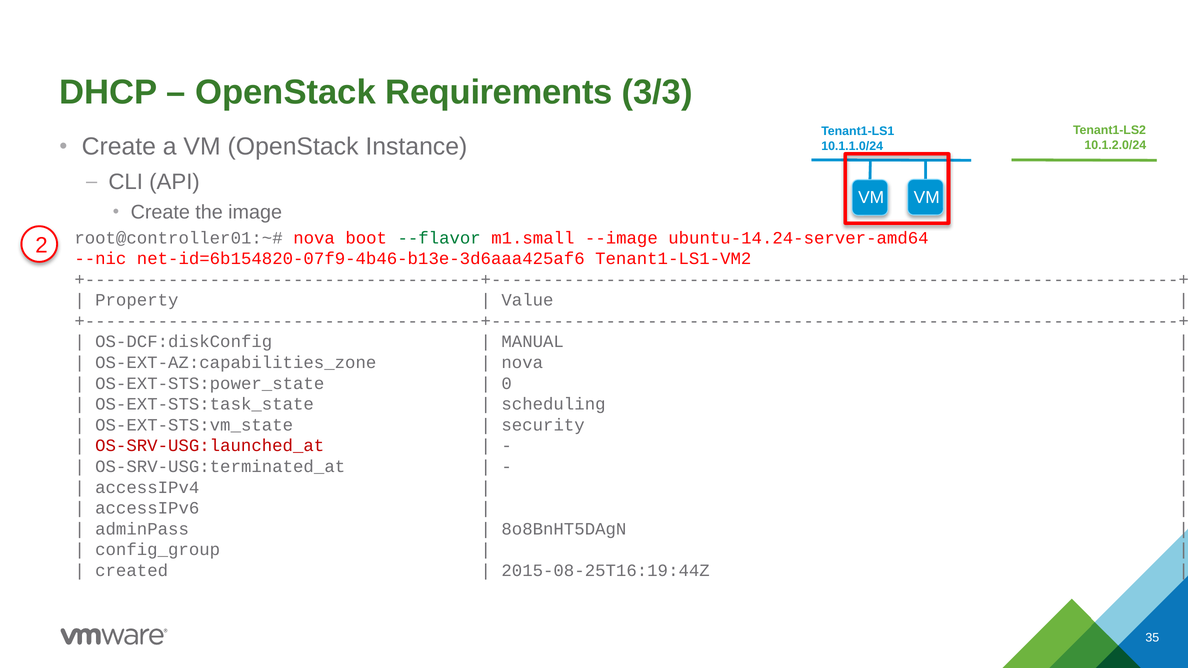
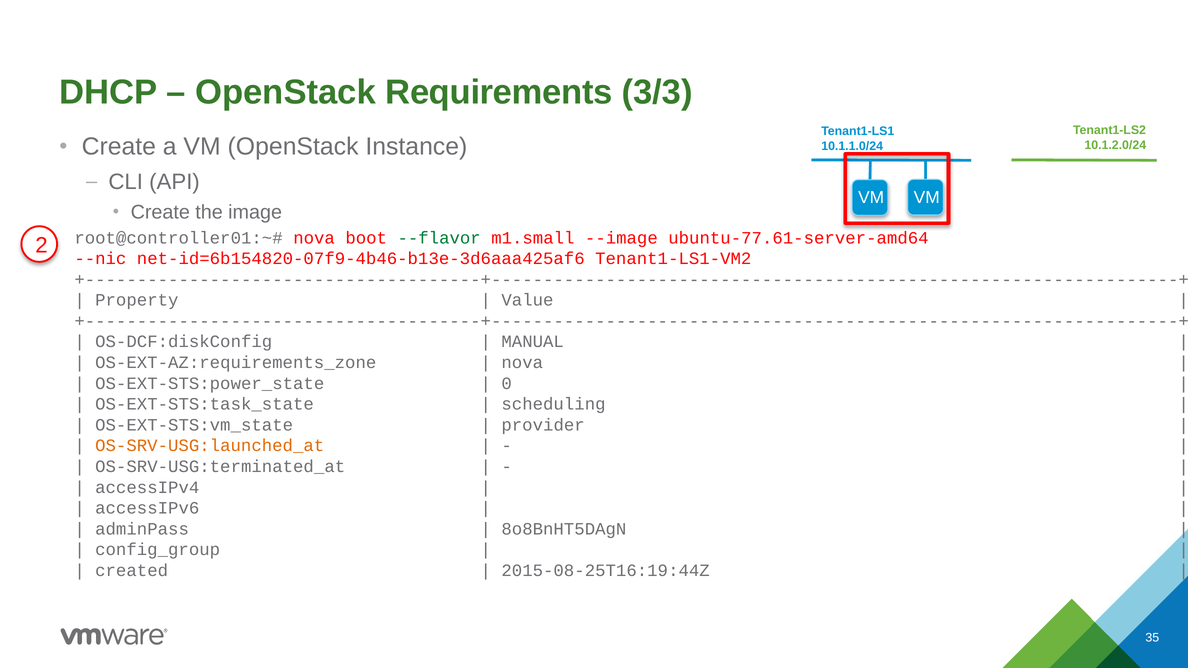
ubuntu-14.24-server-amd64: ubuntu-14.24-server-amd64 -> ubuntu-77.61-server-amd64
OS-EXT-AZ:capabilities_zone: OS-EXT-AZ:capabilities_zone -> OS-EXT-AZ:requirements_zone
security: security -> provider
OS-SRV-USG:launched_at colour: red -> orange
